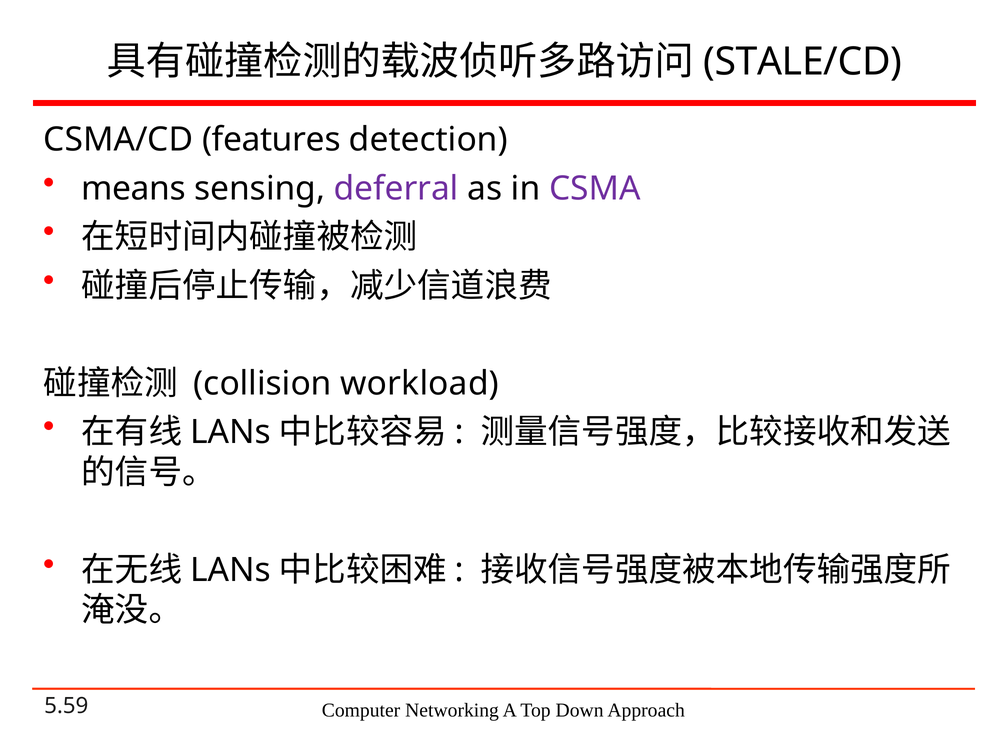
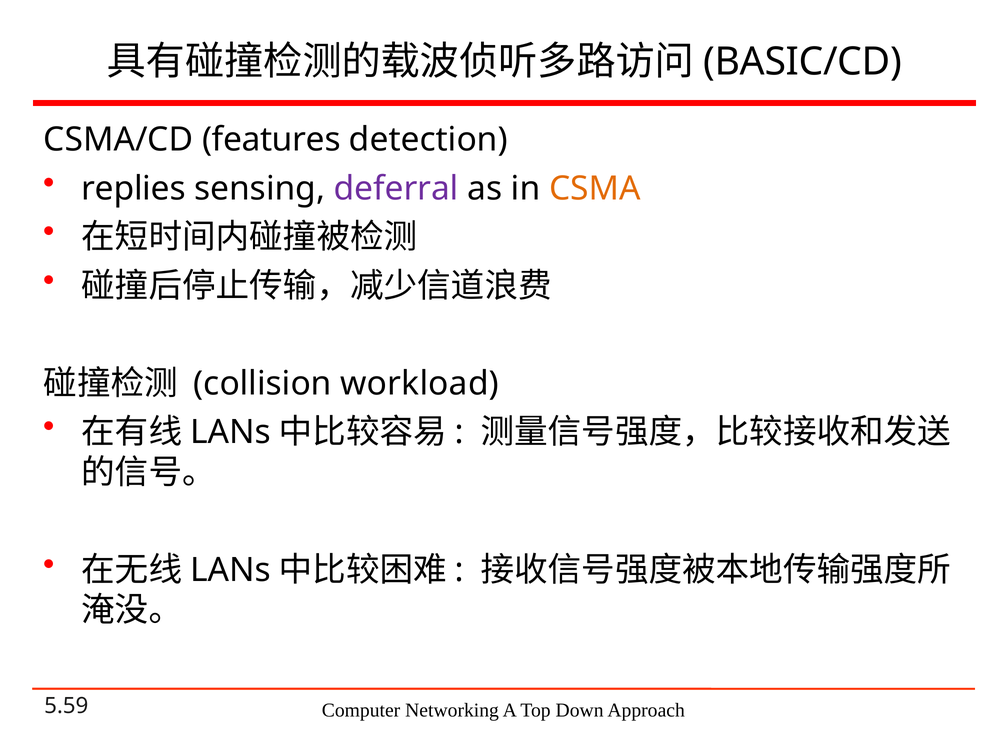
STALE/CD: STALE/CD -> BASIC/CD
means: means -> replies
CSMA colour: purple -> orange
